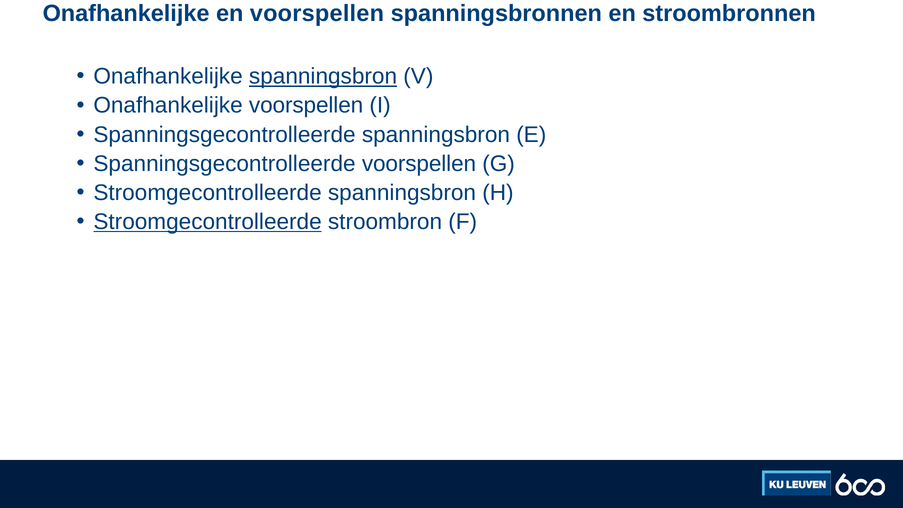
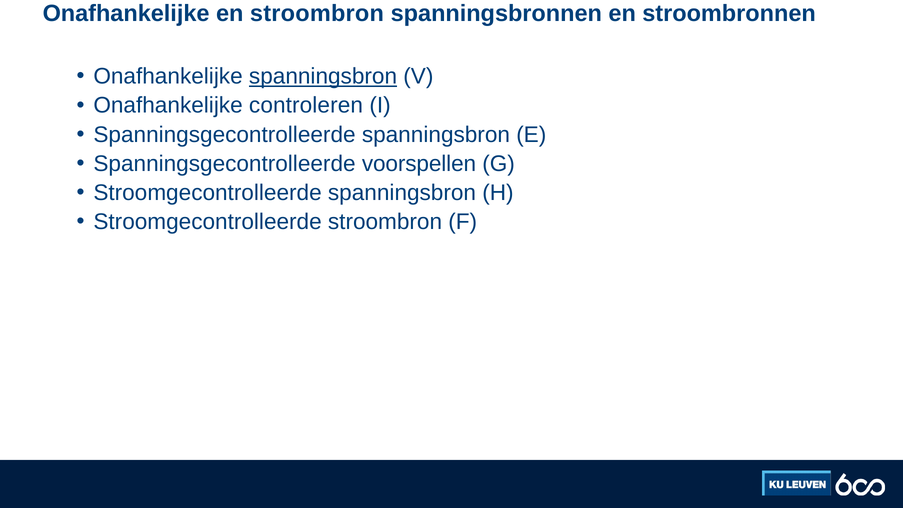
en voorspellen: voorspellen -> stroombron
Onafhankelijke voorspellen: voorspellen -> controleren
Stroomgecontrolleerde at (208, 222) underline: present -> none
